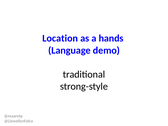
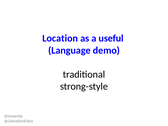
hands: hands -> useful
